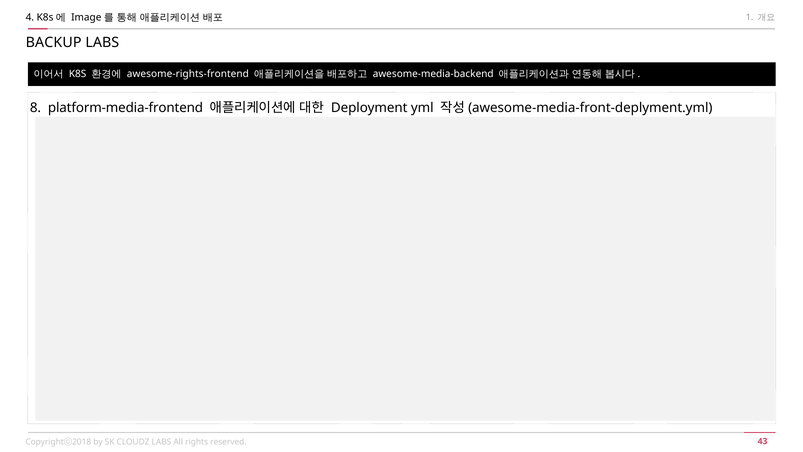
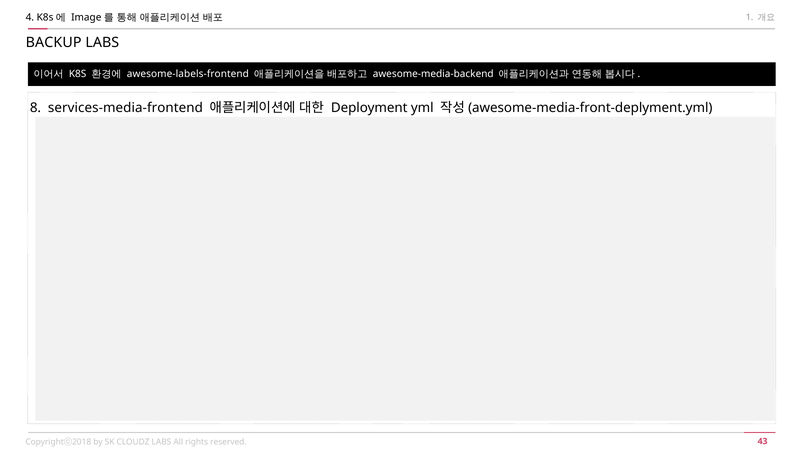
awesome-rights-frontend: awesome-rights-frontend -> awesome-labels-frontend
platform-media-frontend: platform-media-frontend -> services-media-frontend
